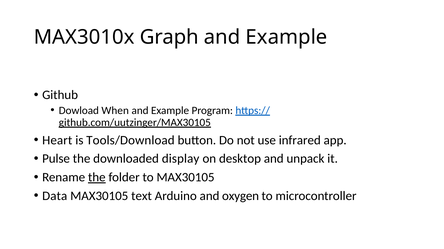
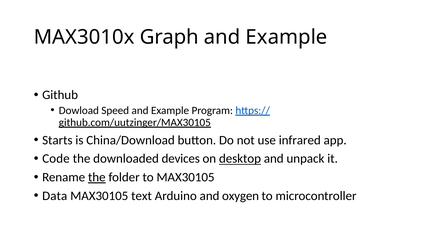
When: When -> Speed
Heart: Heart -> Starts
Tools/Download: Tools/Download -> China/Download
Pulse: Pulse -> Code
display: display -> devices
desktop underline: none -> present
